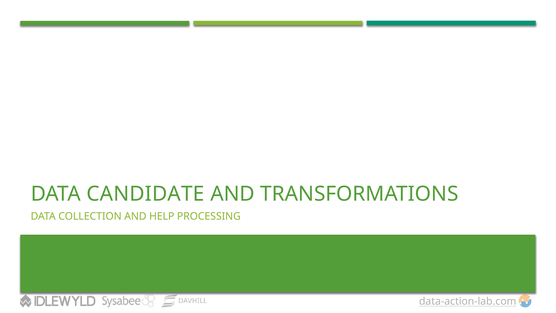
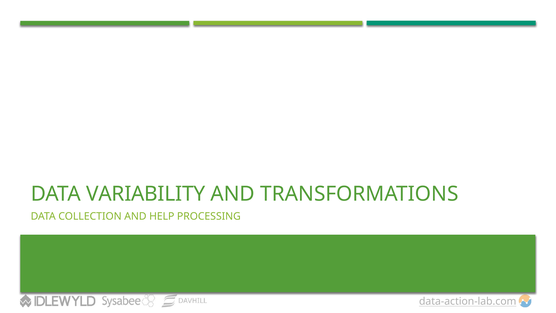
CANDIDATE: CANDIDATE -> VARIABILITY
